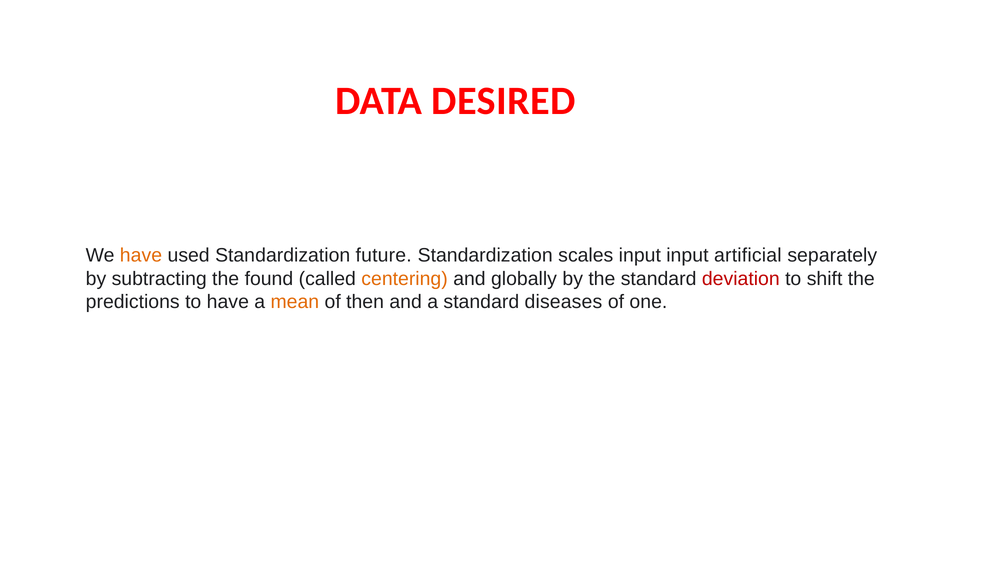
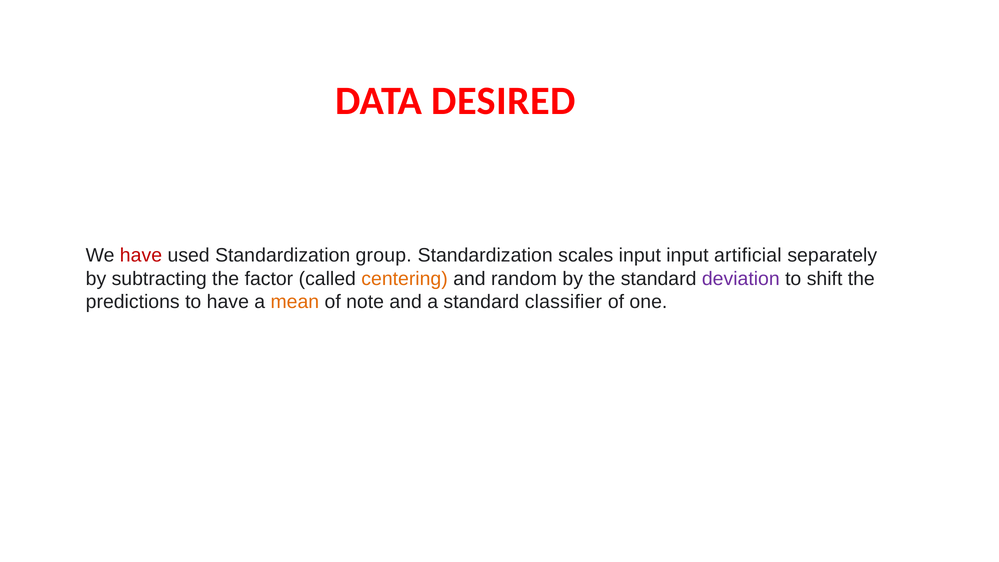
have at (141, 255) colour: orange -> red
future: future -> group
found: found -> factor
globally: globally -> random
deviation colour: red -> purple
then: then -> note
diseases: diseases -> classifier
